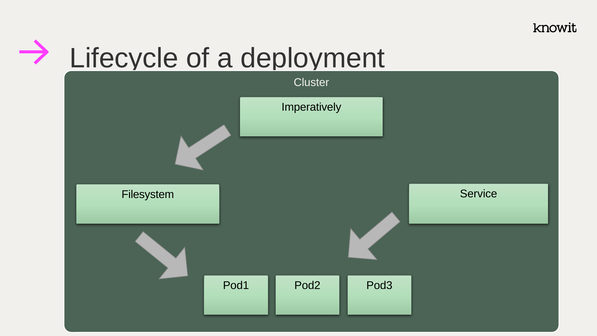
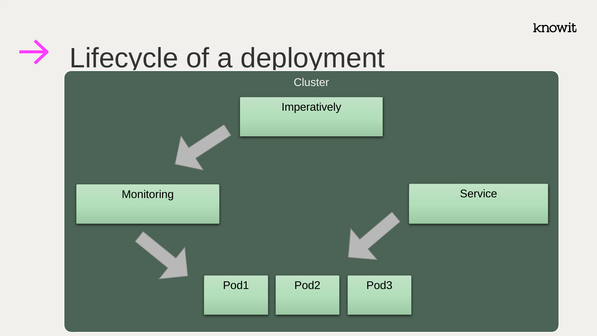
Filesystem: Filesystem -> Monitoring
